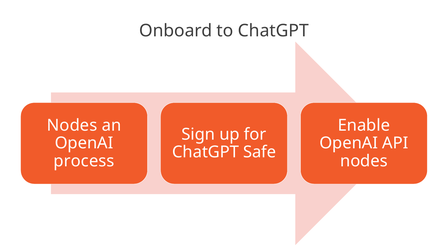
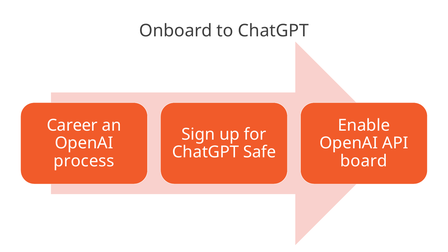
Nodes at (72, 125): Nodes -> Career
nodes at (364, 161): nodes -> board
